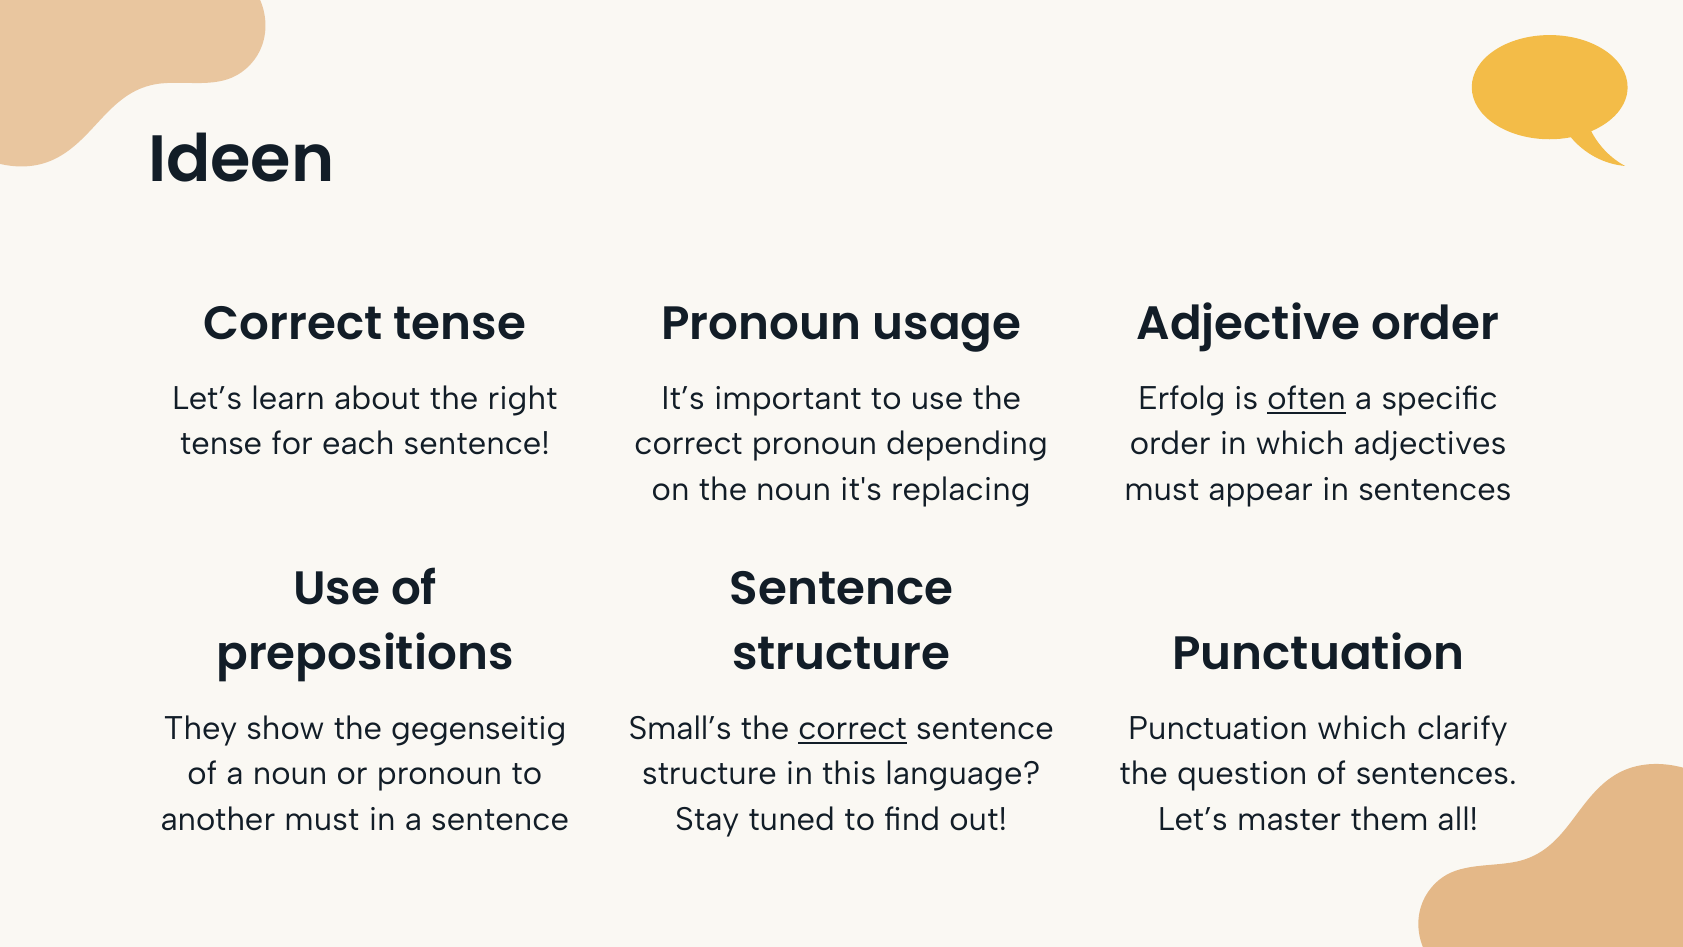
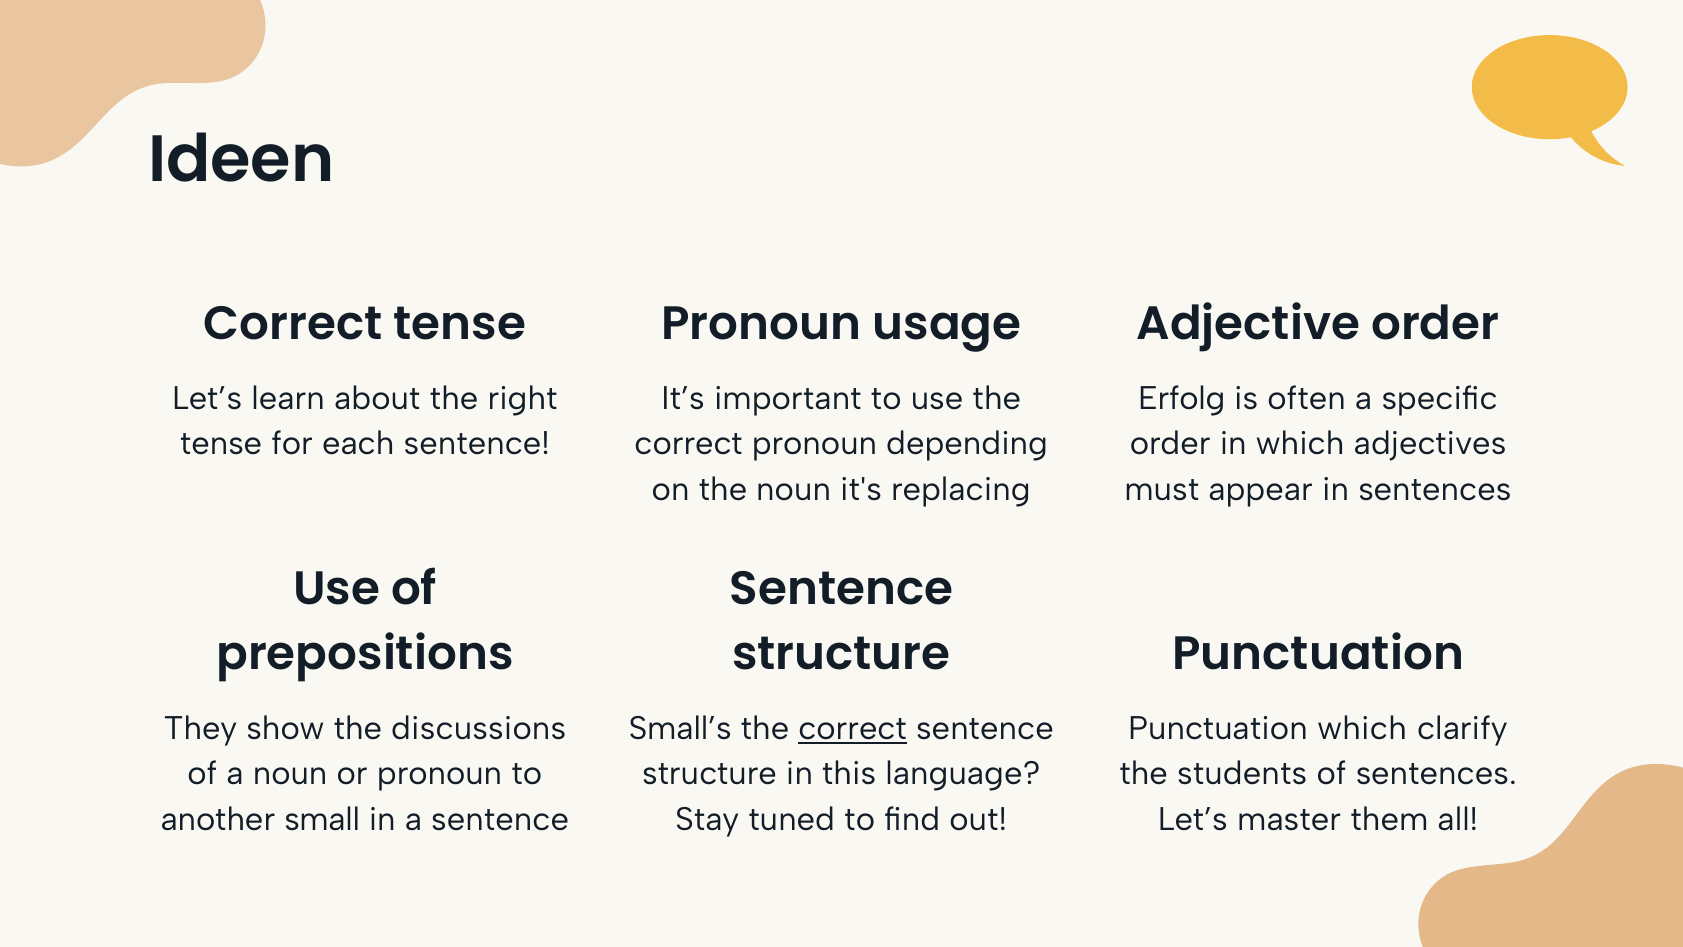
often underline: present -> none
gegenseitig: gegenseitig -> discussions
question: question -> students
another must: must -> small
